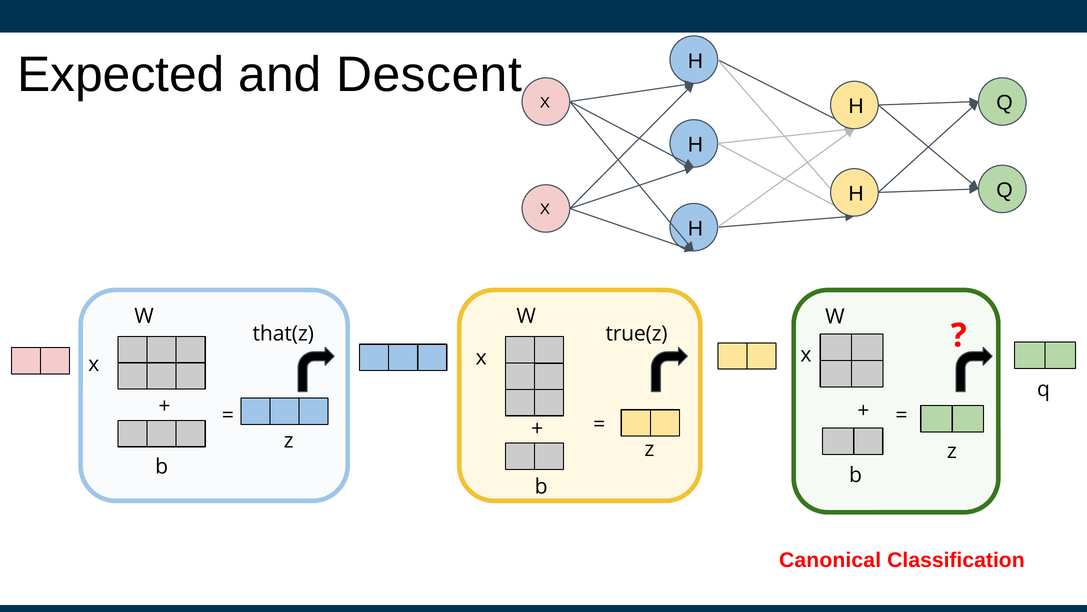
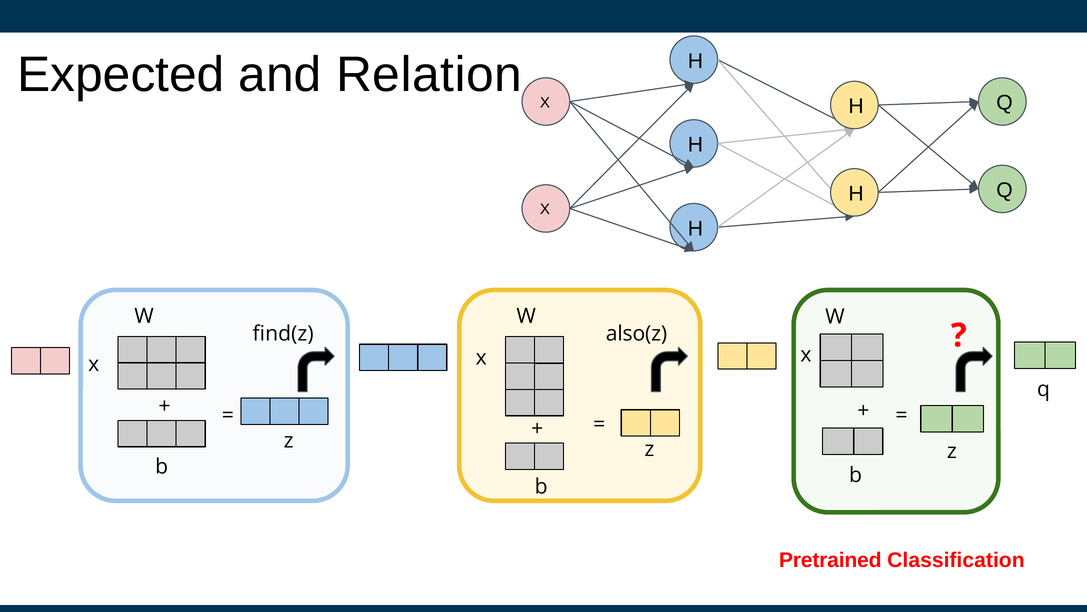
Descent: Descent -> Relation
that(z: that(z -> find(z
true(z: true(z -> also(z
Canonical: Canonical -> Pretrained
